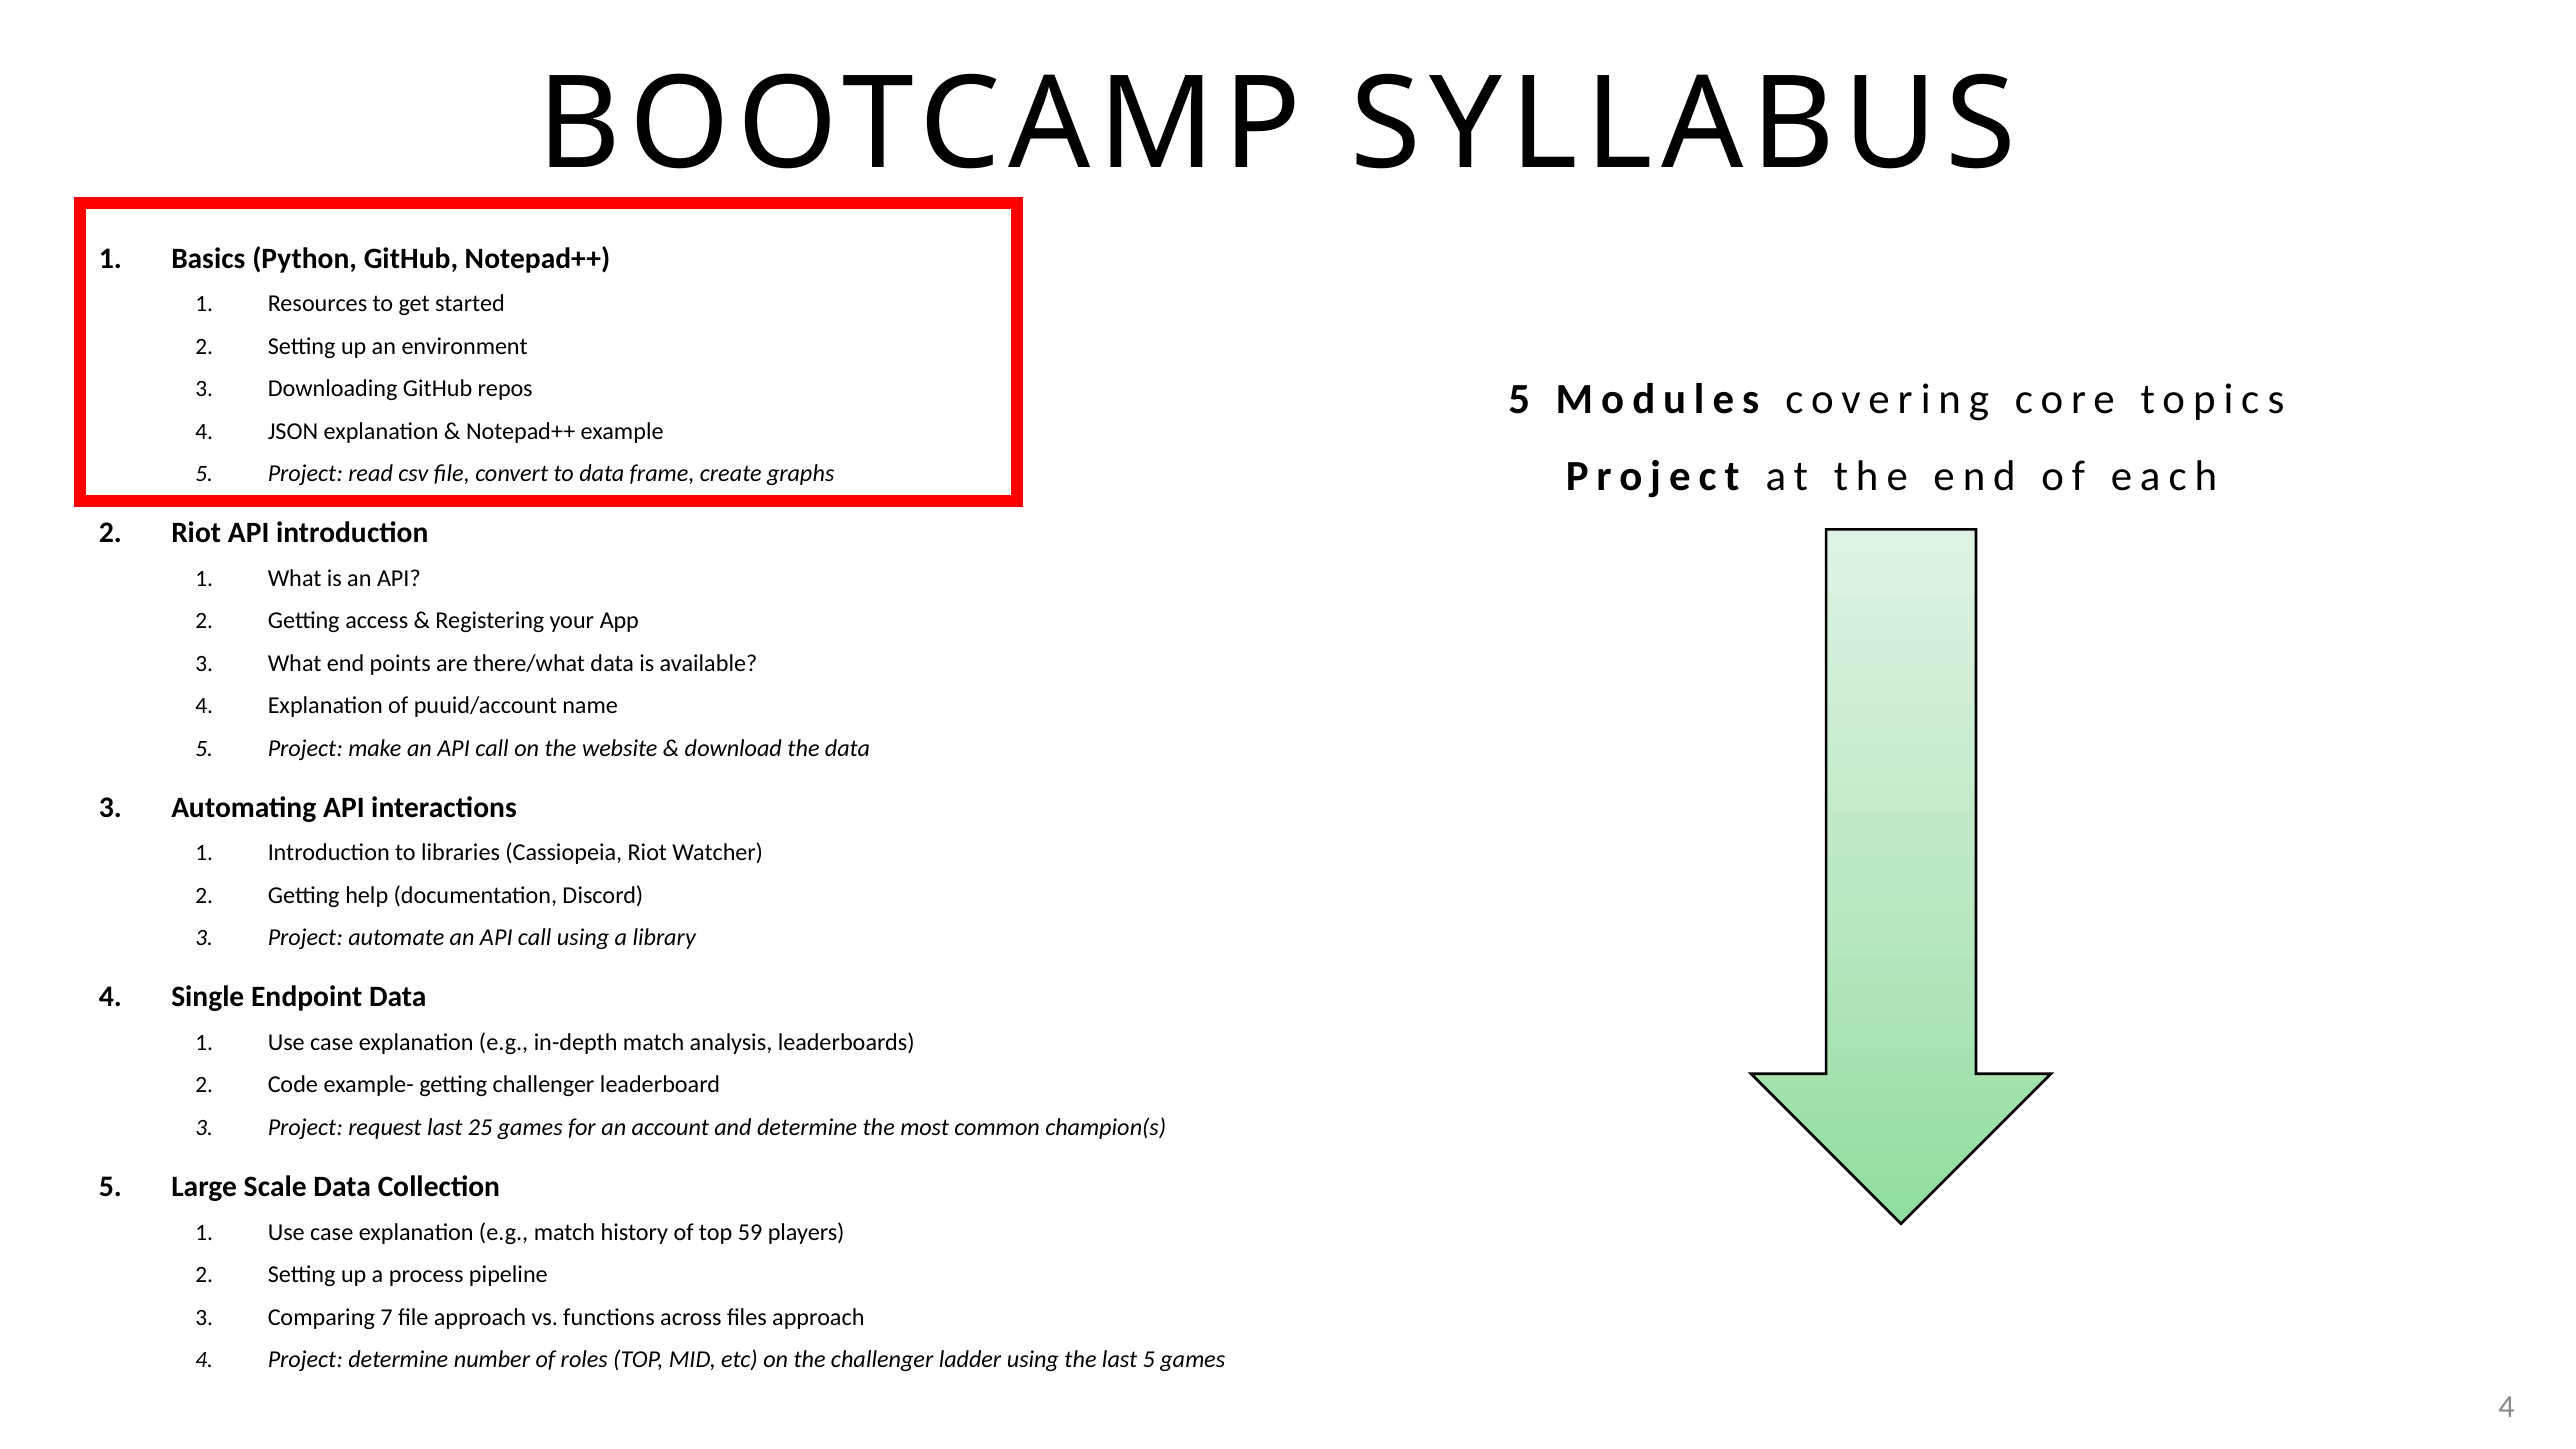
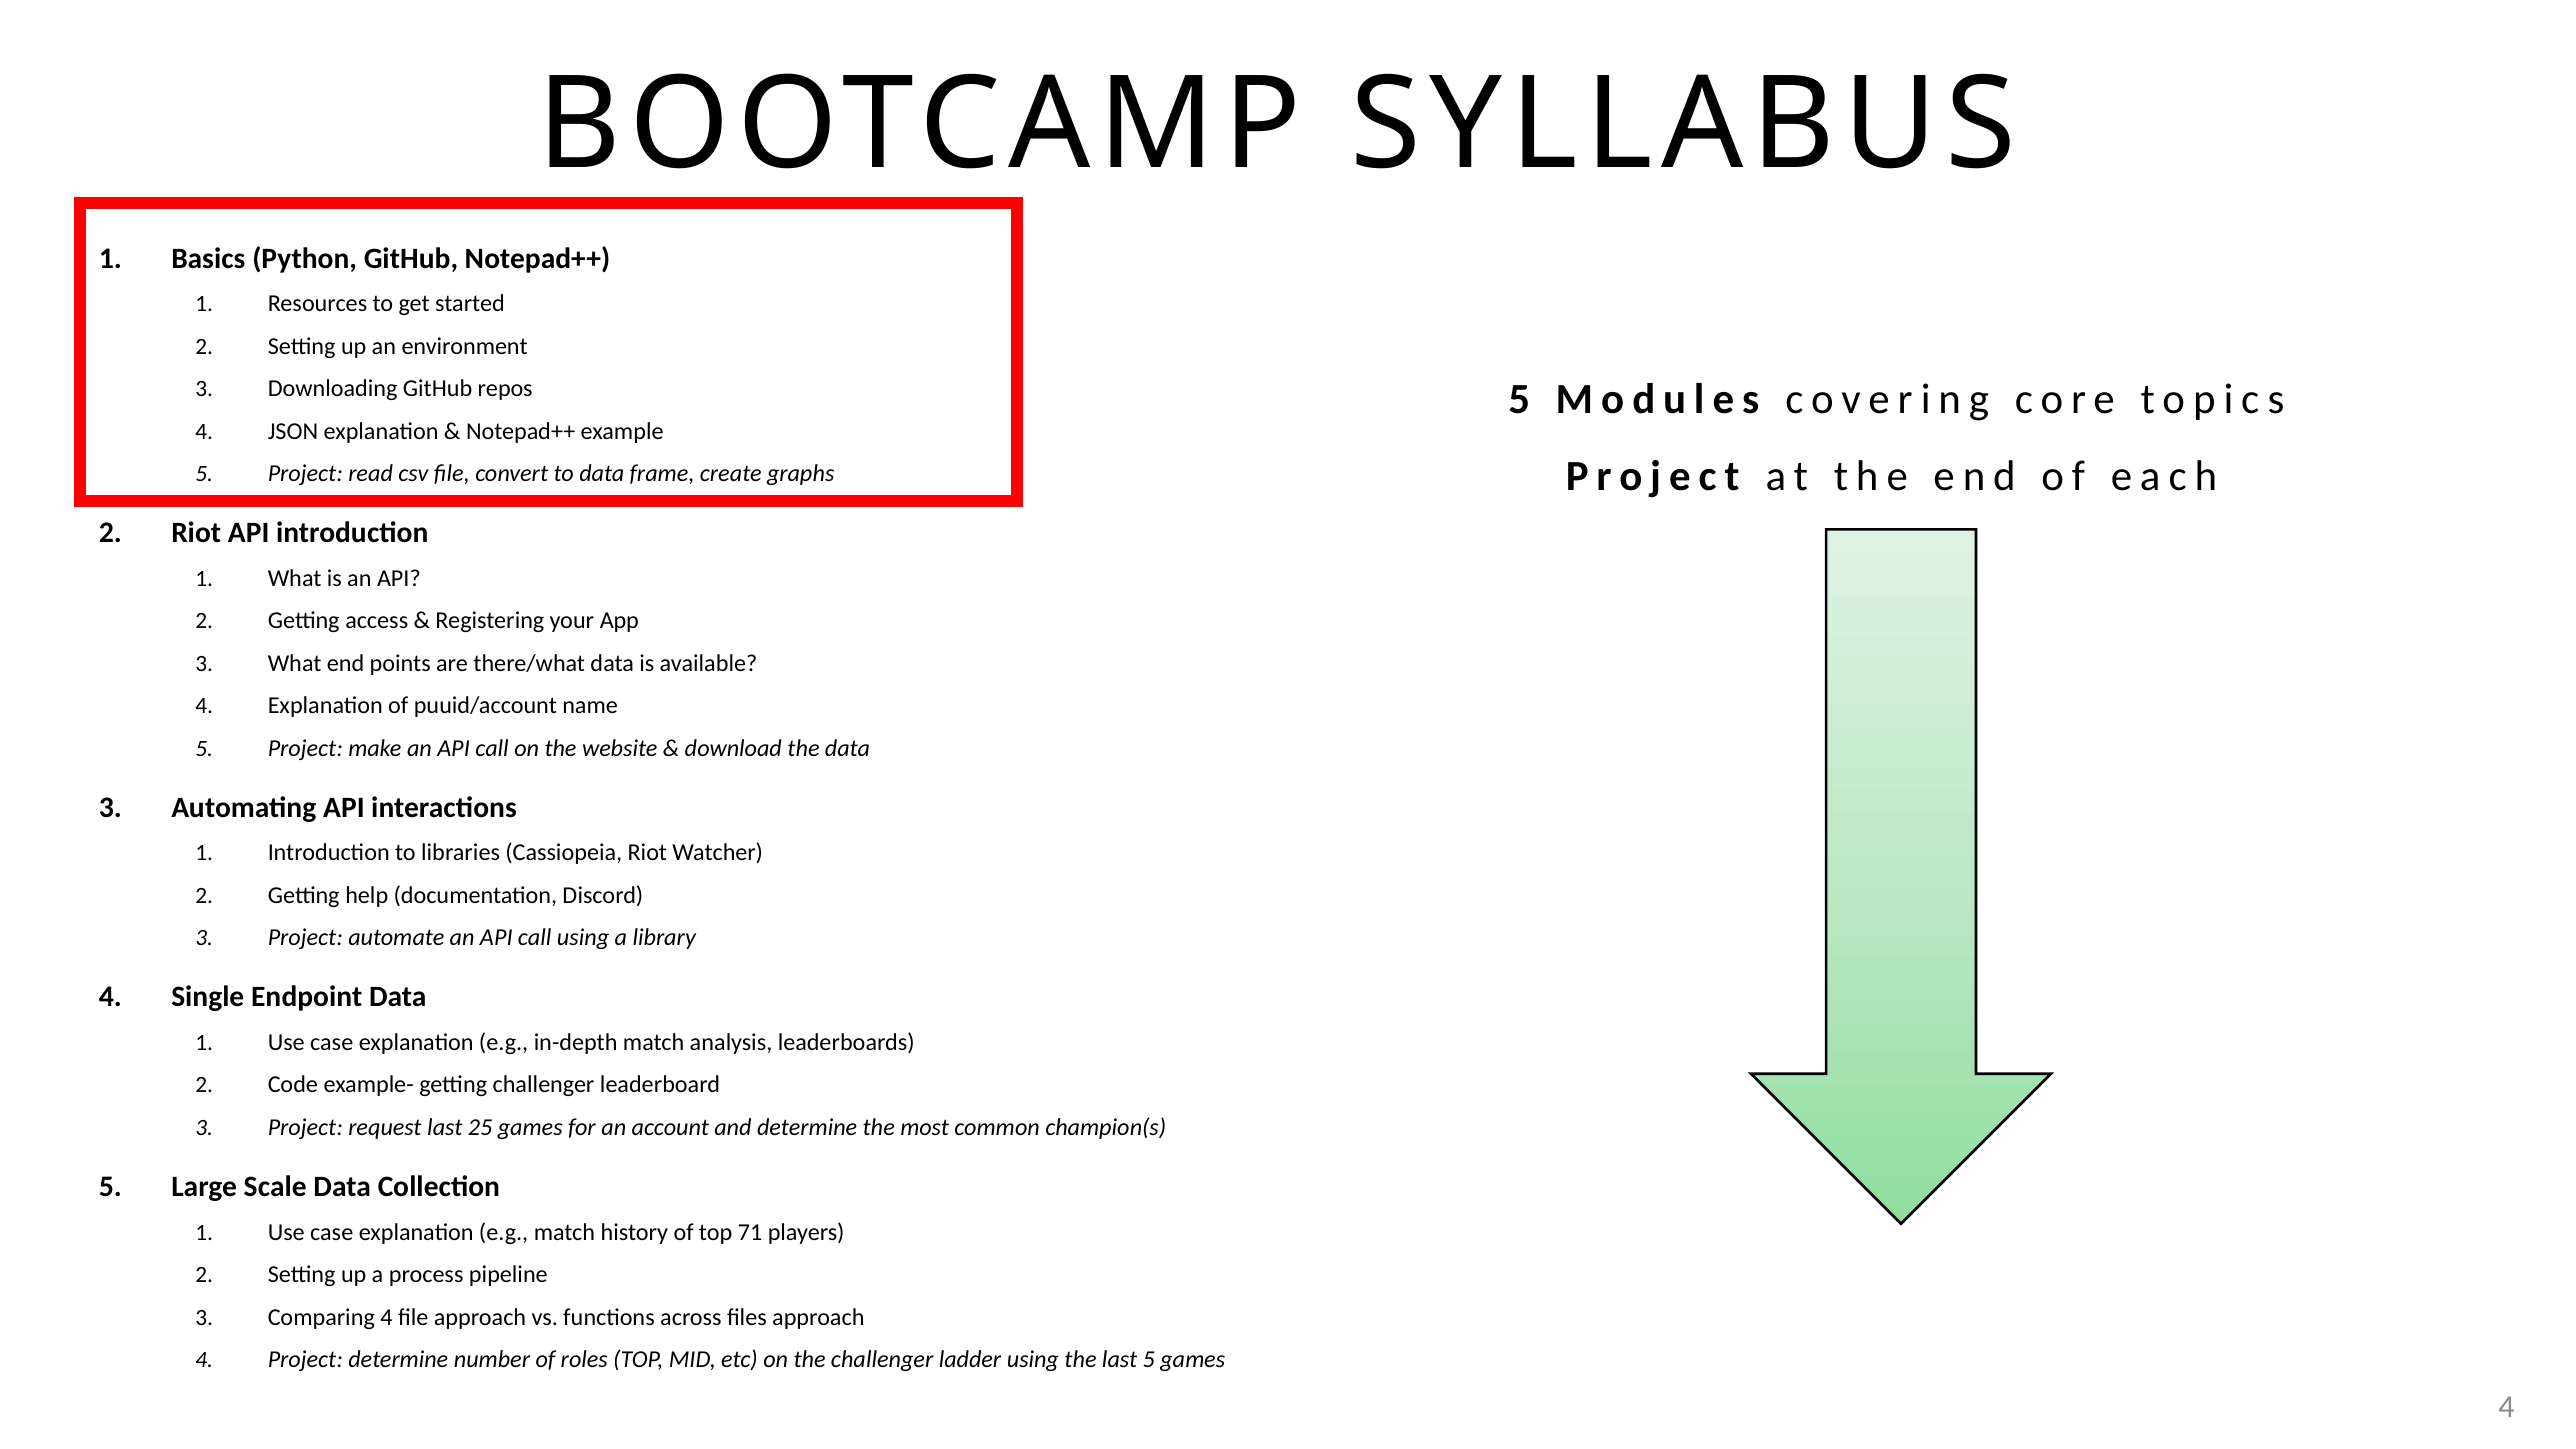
59: 59 -> 71
Comparing 7: 7 -> 4
